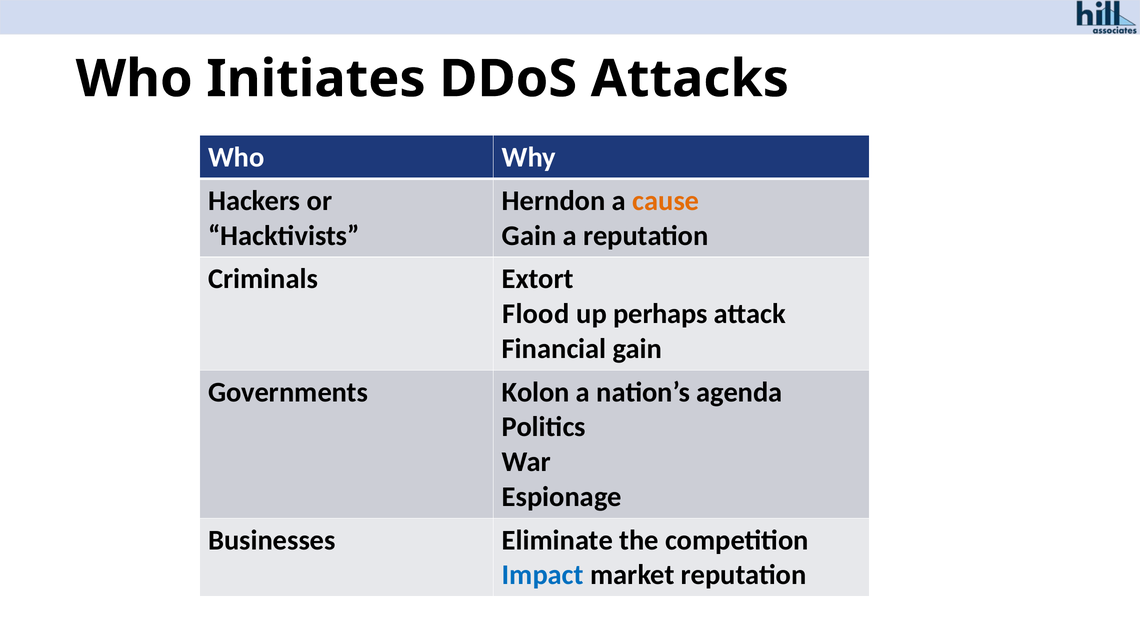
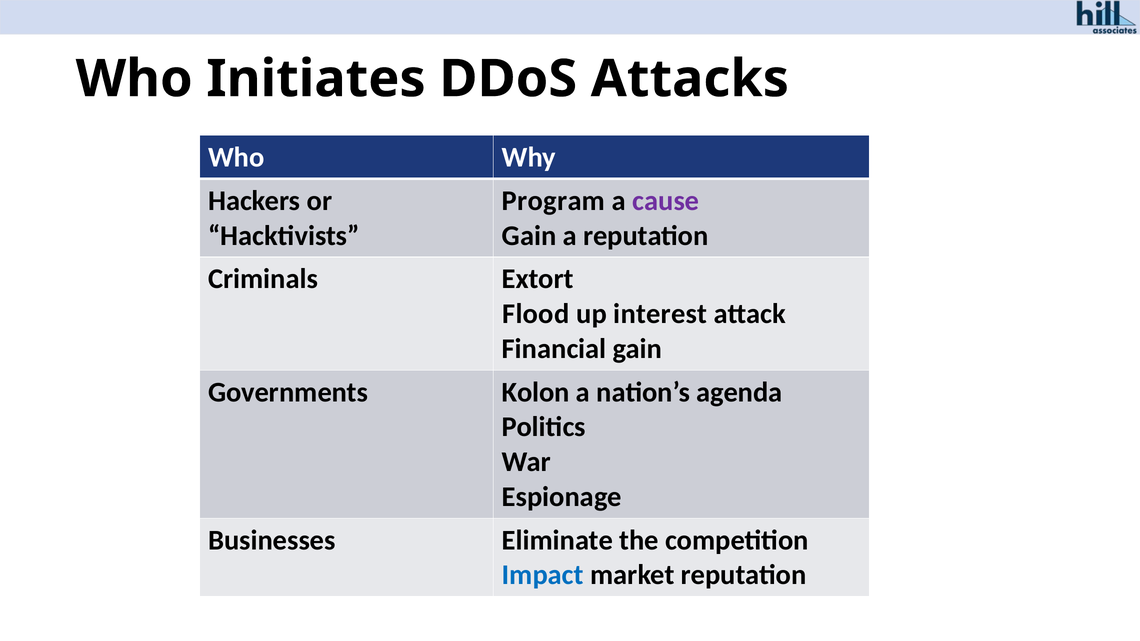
Herndon: Herndon -> Program
cause colour: orange -> purple
perhaps: perhaps -> interest
